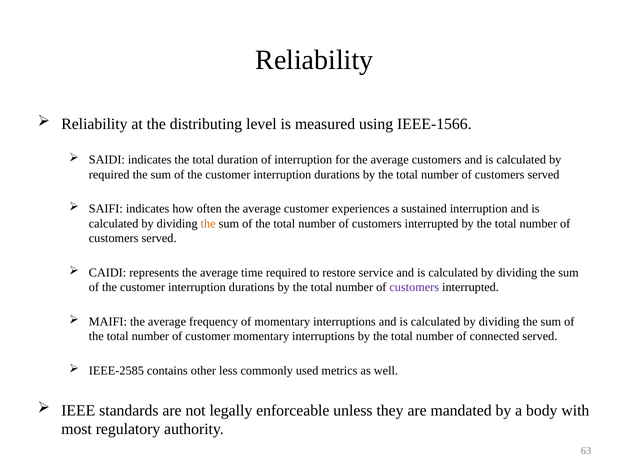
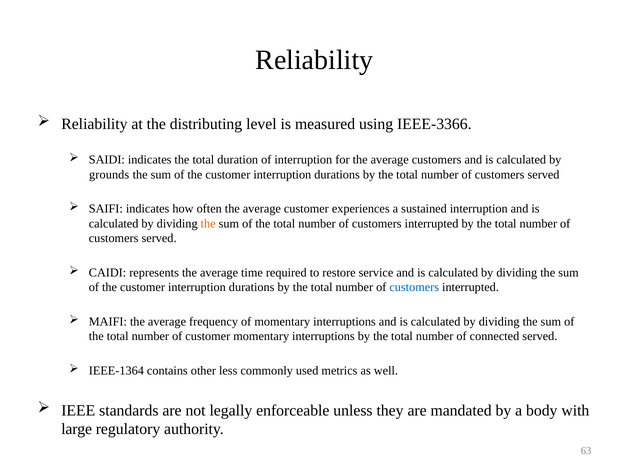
IEEE-1566: IEEE-1566 -> IEEE-3366
required at (109, 175): required -> grounds
customers at (414, 287) colour: purple -> blue
IEEE-2585: IEEE-2585 -> IEEE-1364
most: most -> large
